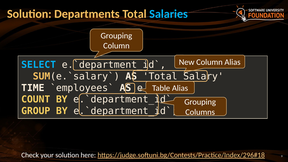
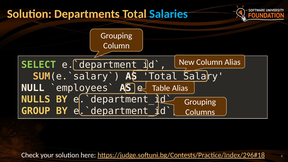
SELECT colour: light blue -> light green
TIME: TIME -> NULL
COUNT: COUNT -> NULLS
